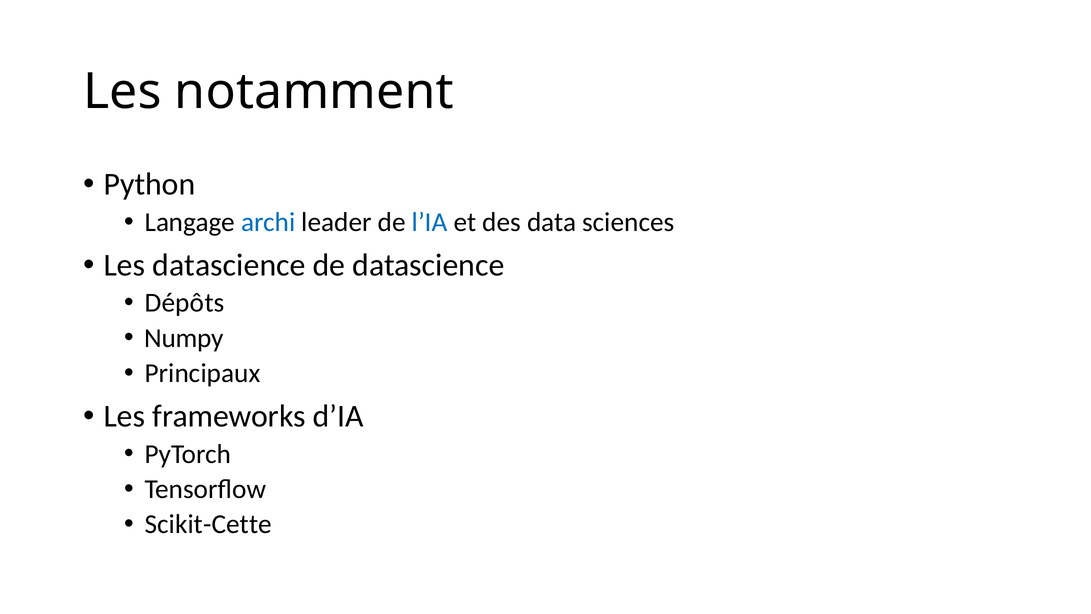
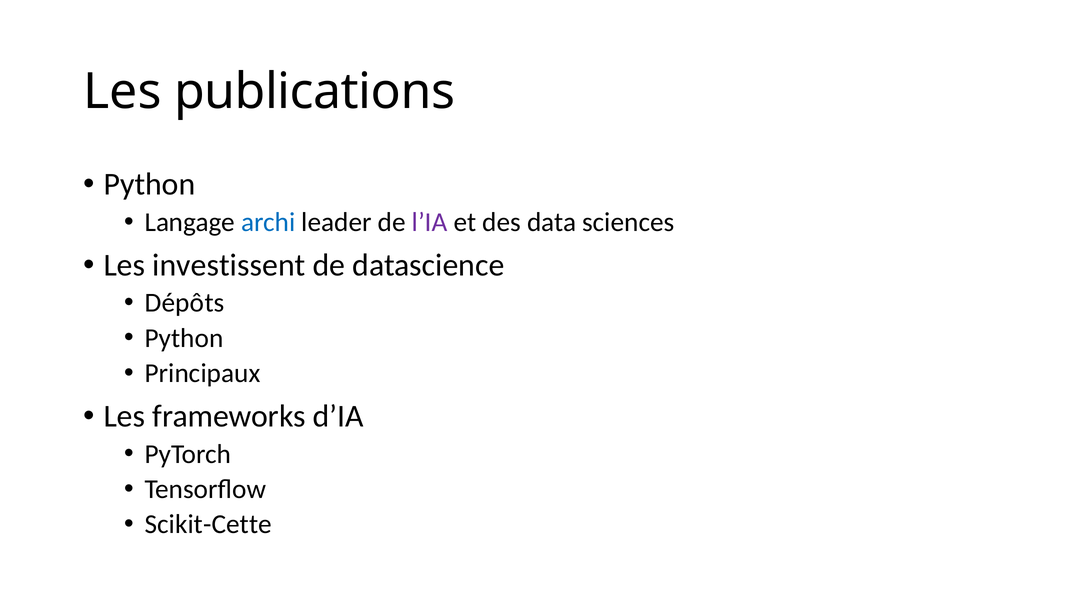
notamment: notamment -> publications
l’IA colour: blue -> purple
Les datascience: datascience -> investissent
Numpy at (184, 338): Numpy -> Python
